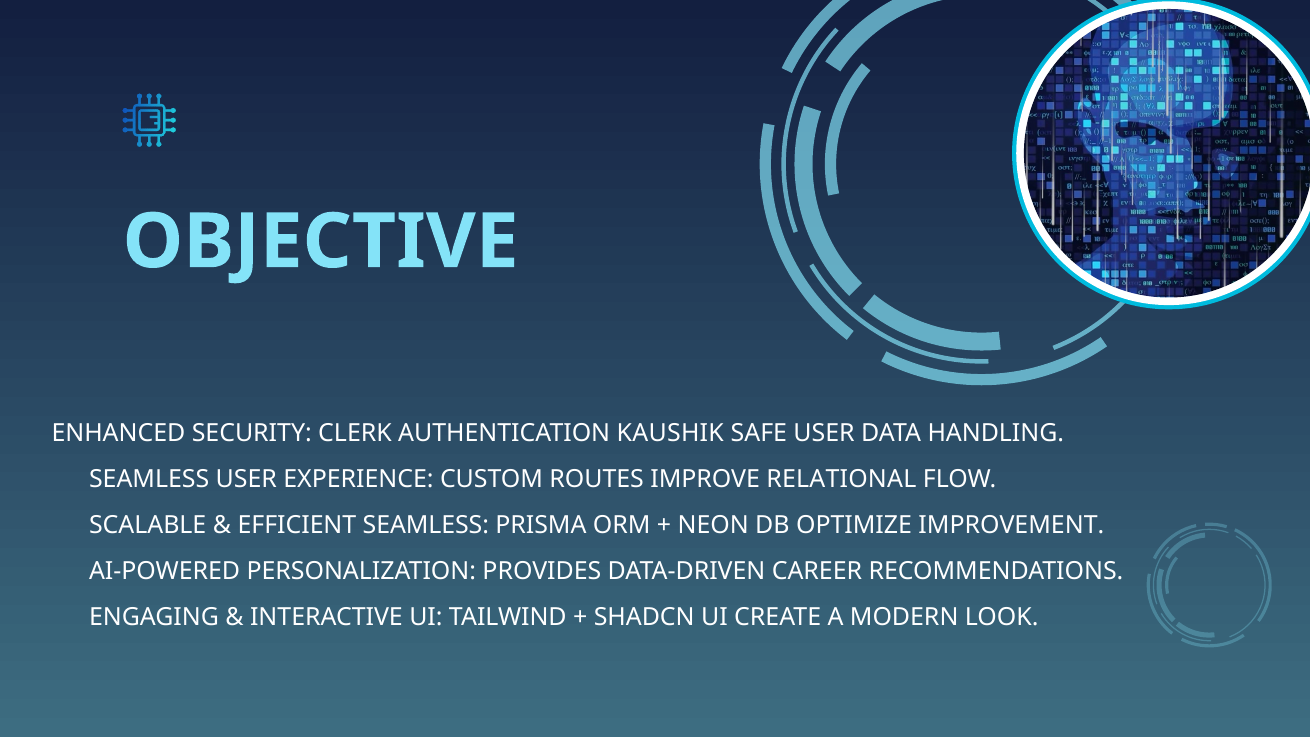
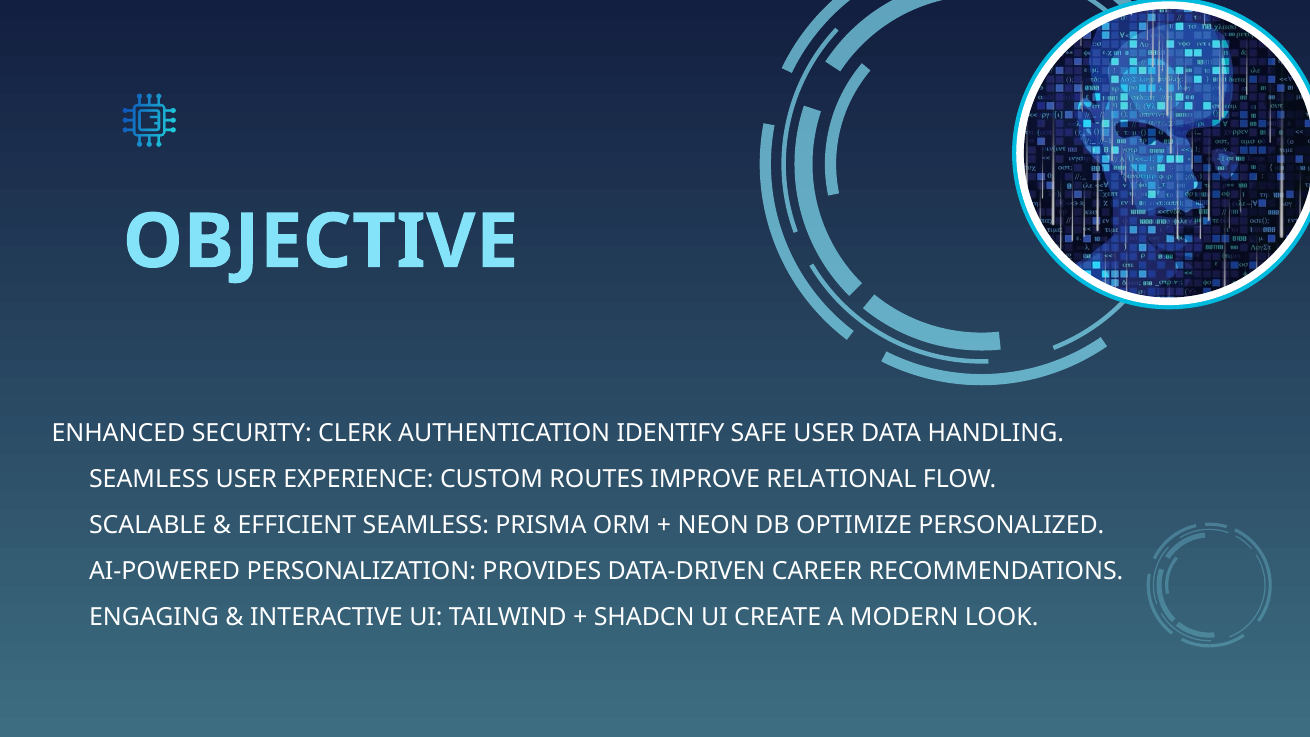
KAUSHIK: KAUSHIK -> IDENTIFY
IMPROVEMENT: IMPROVEMENT -> PERSONALIZED
